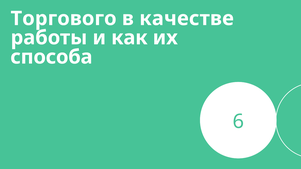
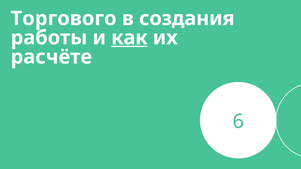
качестве: качестве -> создания
как underline: none -> present
способа: способа -> расчёте
